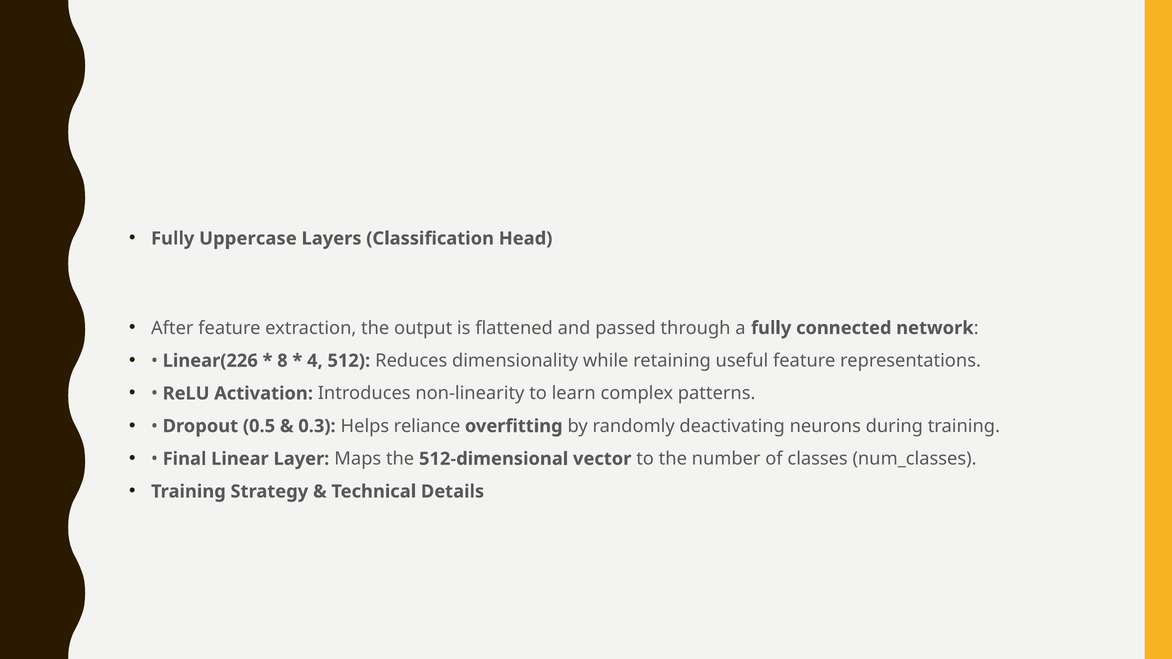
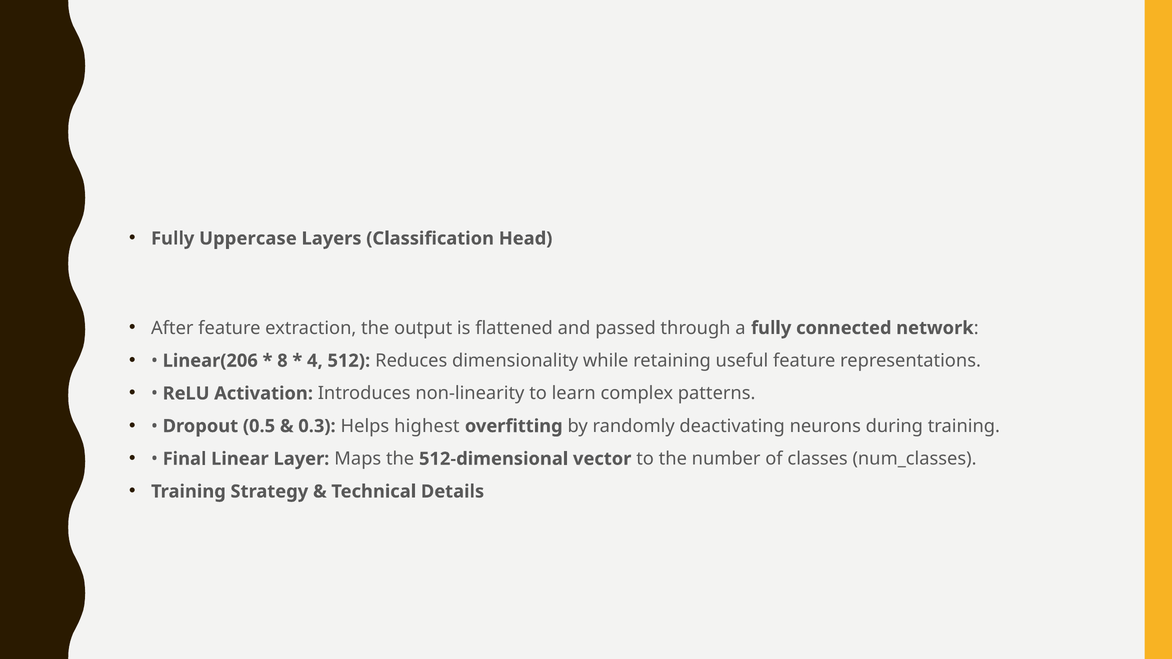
Linear(226: Linear(226 -> Linear(206
reliance: reliance -> highest
